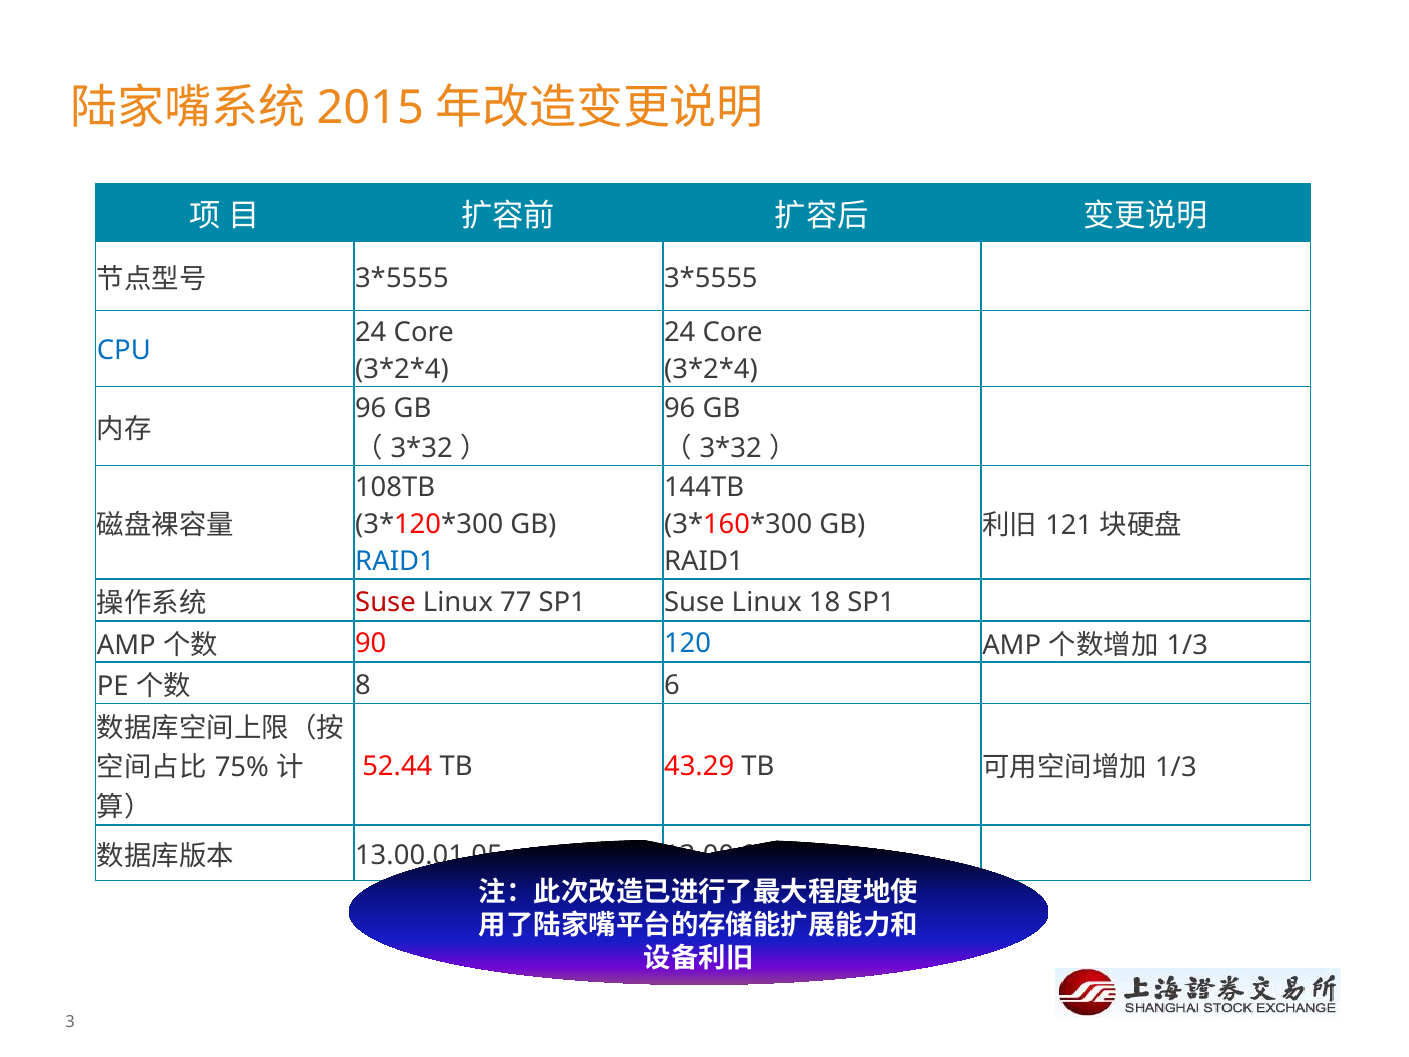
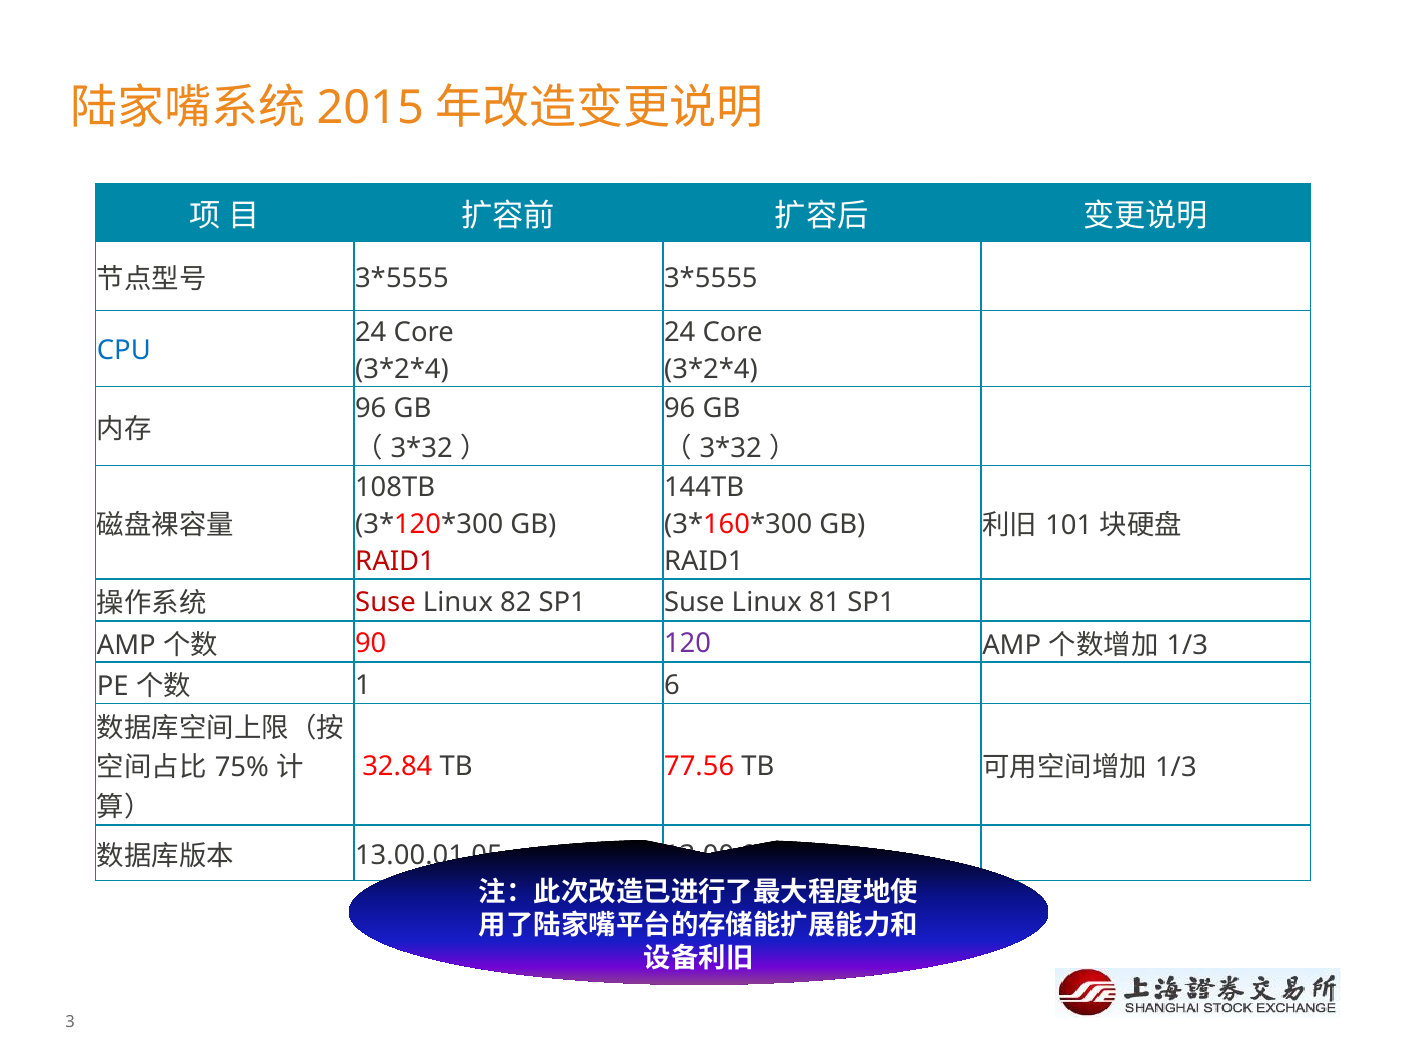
121: 121 -> 101
RAID1 at (395, 562) colour: blue -> red
77: 77 -> 82
18: 18 -> 81
120 colour: blue -> purple
8: 8 -> 1
52.44: 52.44 -> 32.84
43.29: 43.29 -> 77.56
